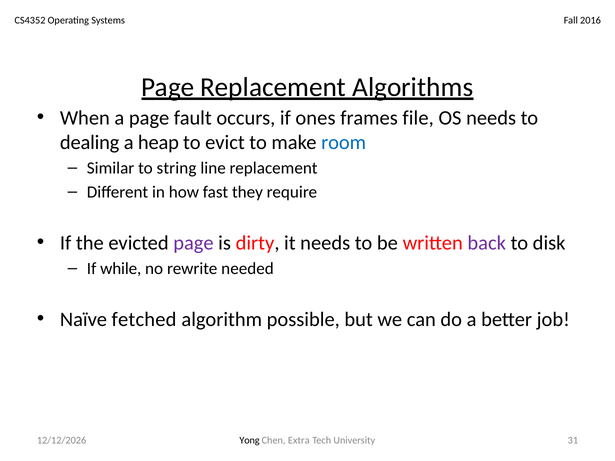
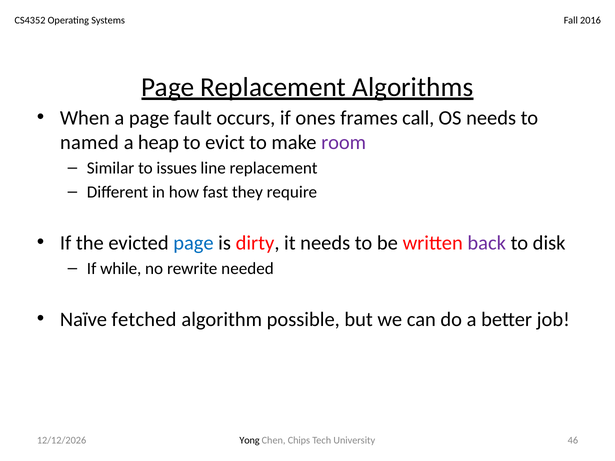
file: file -> call
dealing: dealing -> named
room colour: blue -> purple
string: string -> issues
page at (193, 243) colour: purple -> blue
Extra: Extra -> Chips
31: 31 -> 46
